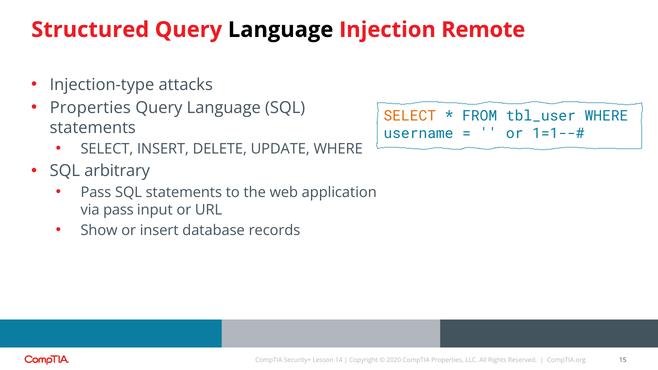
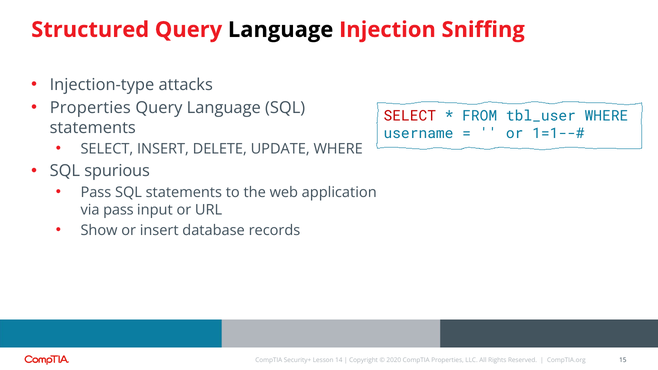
Remote: Remote -> Sniffing
SELECT at (410, 116) colour: orange -> red
arbitrary: arbitrary -> spurious
